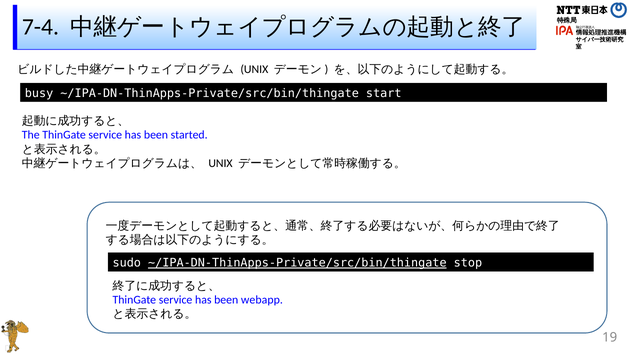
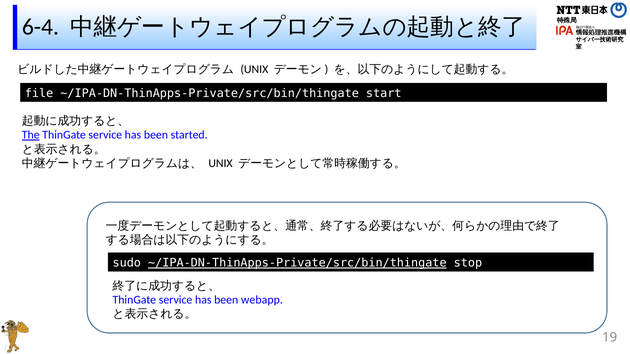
7-4: 7-4 -> 6-4
busy: busy -> file
The underline: none -> present
